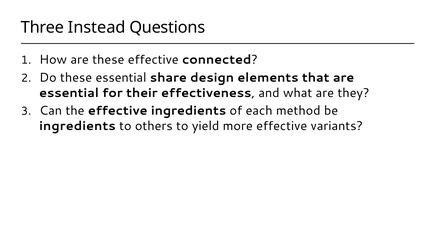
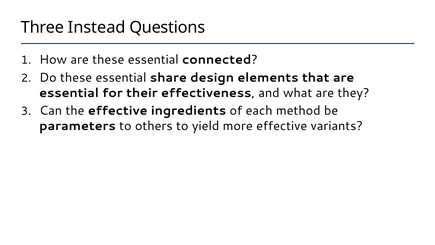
are these effective: effective -> essential
ingredients at (77, 126): ingredients -> parameters
